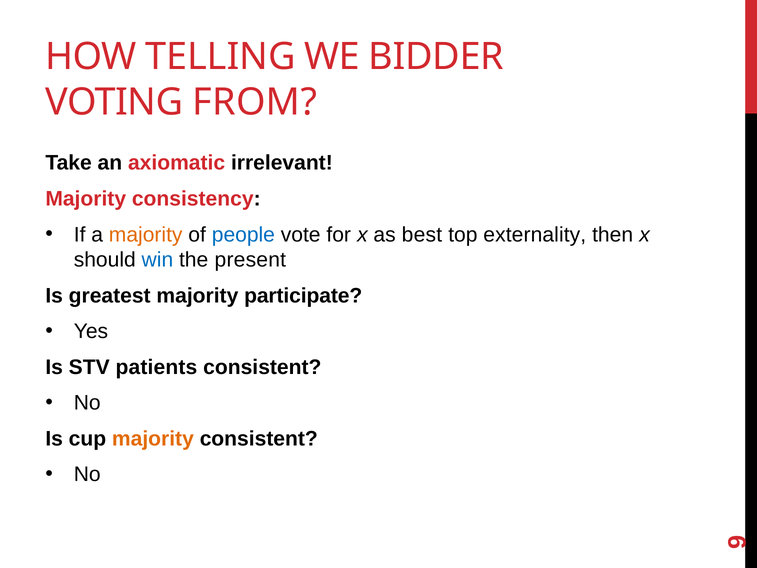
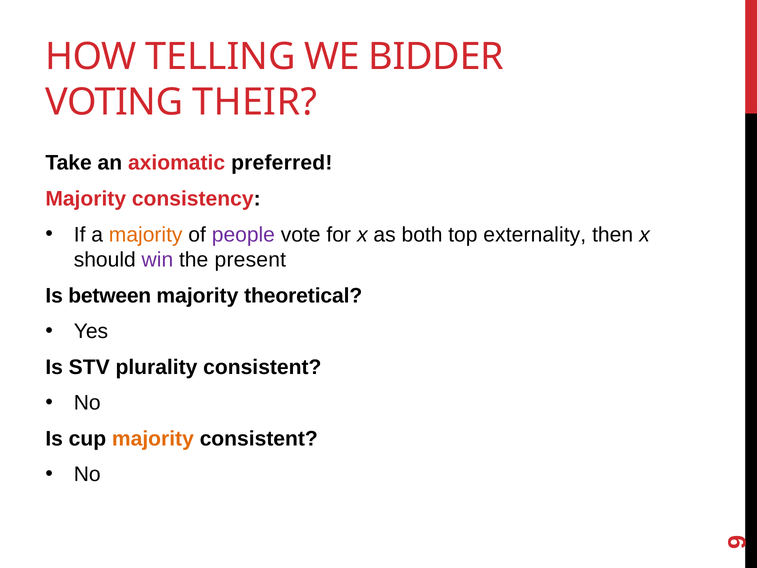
FROM: FROM -> THEIR
irrelevant: irrelevant -> preferred
people colour: blue -> purple
best: best -> both
win colour: blue -> purple
greatest: greatest -> between
participate: participate -> theoretical
patients: patients -> plurality
